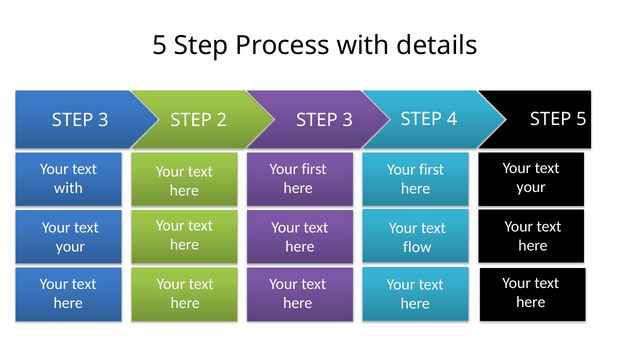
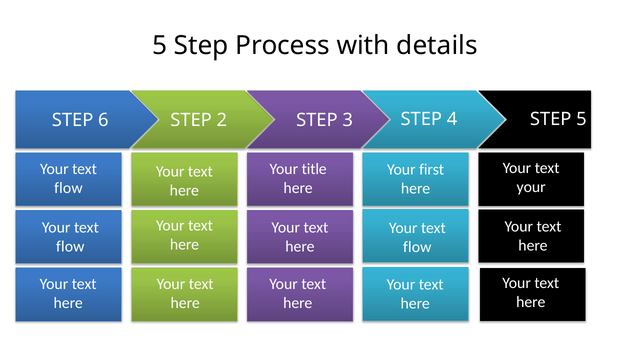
3 at (103, 120): 3 -> 6
first at (314, 169): first -> title
with at (68, 188): with -> flow
your at (70, 246): your -> flow
